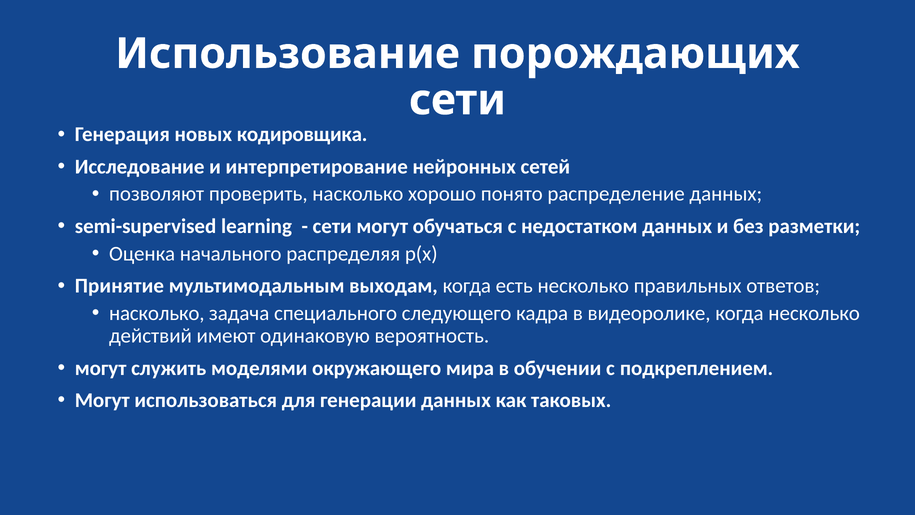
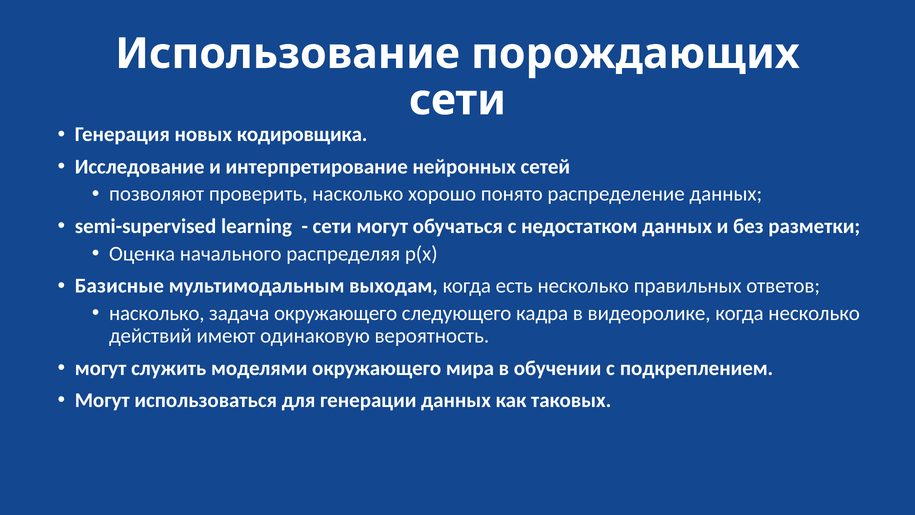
Принятие: Принятие -> Базисные
задача специального: специального -> окружающего
